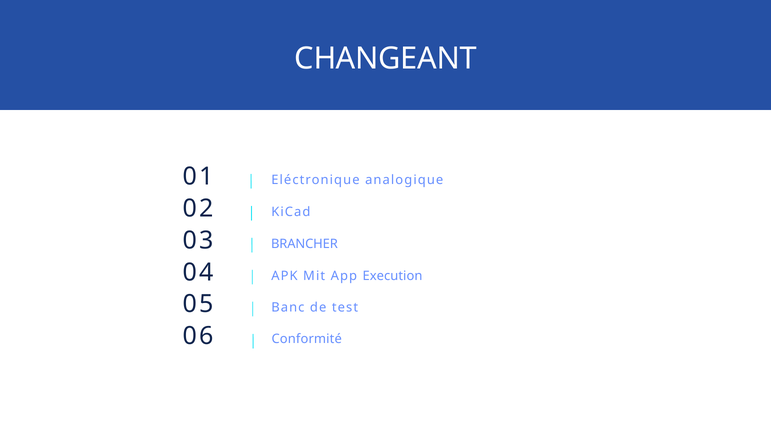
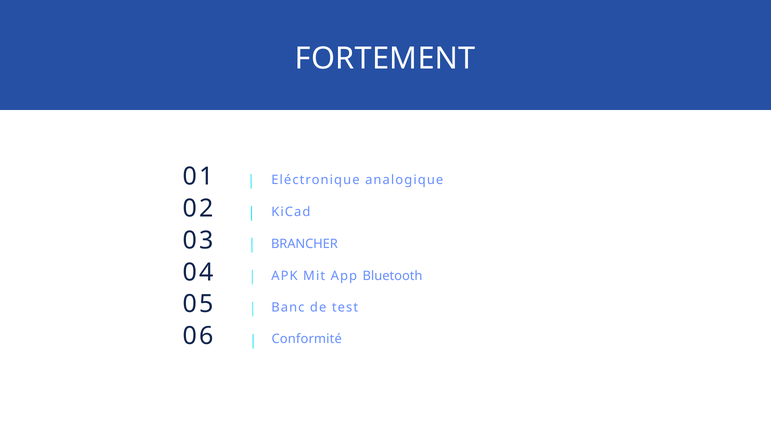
CHANGEANT: CHANGEANT -> FORTEMENT
Execution: Execution -> Bluetooth
